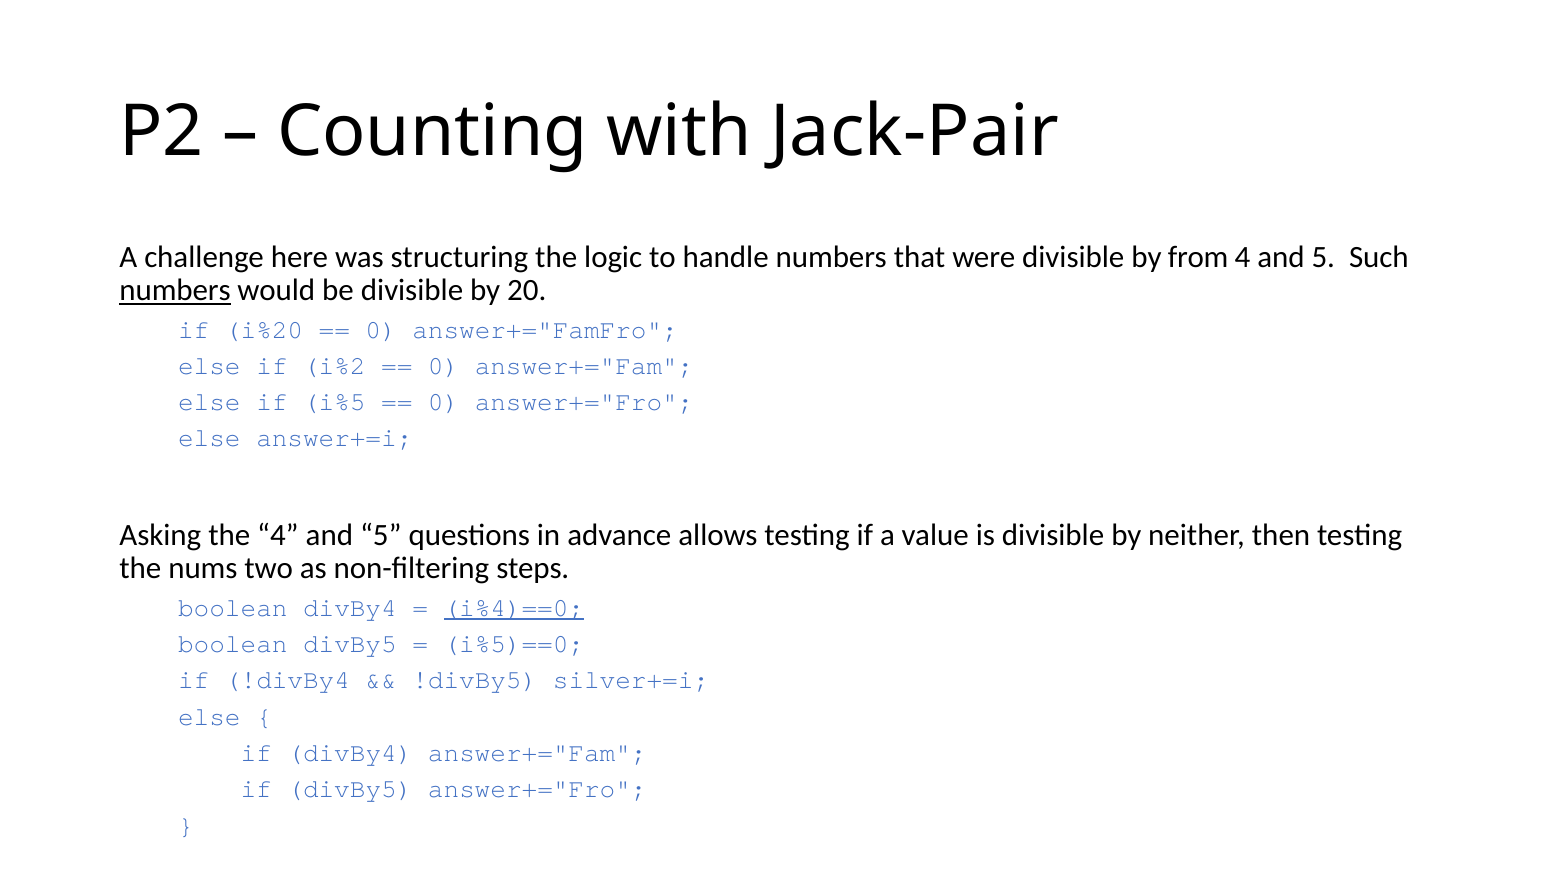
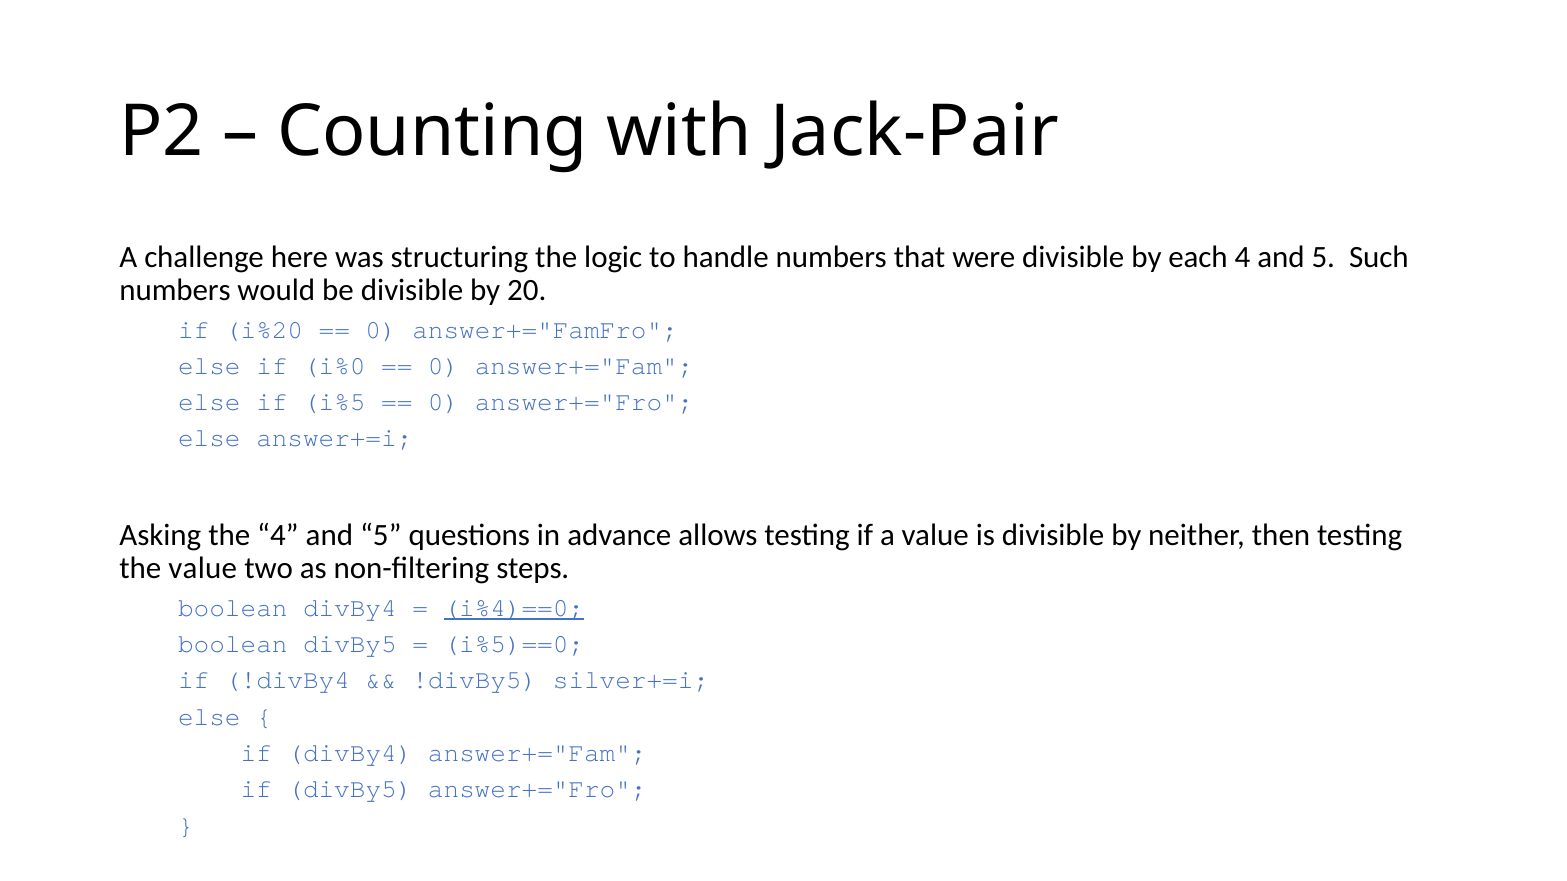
from: from -> each
numbers at (175, 291) underline: present -> none
i%2: i%2 -> i%0
the nums: nums -> value
